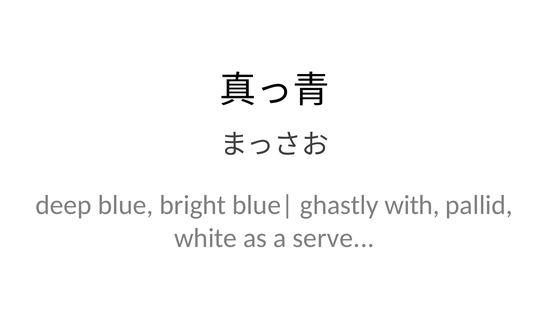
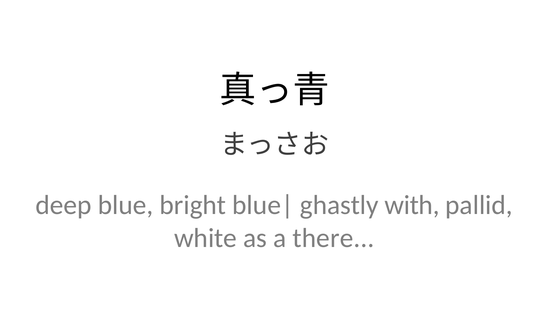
serve: serve -> there
